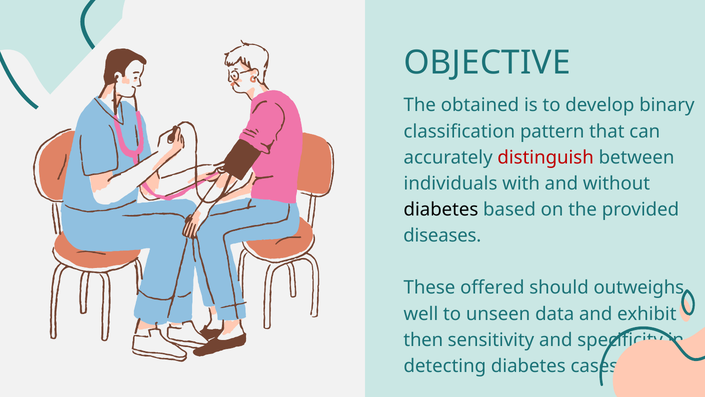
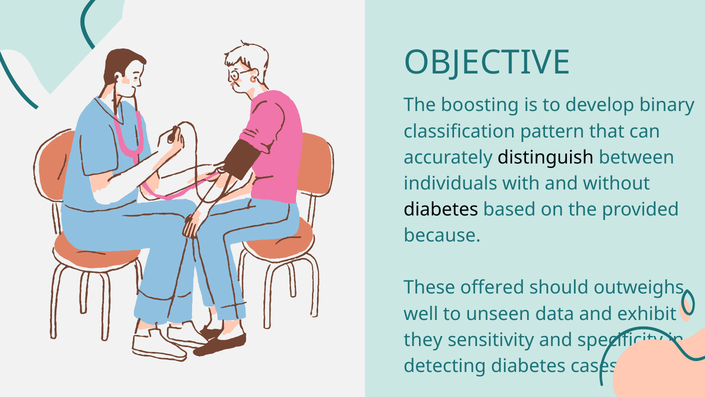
obtained: obtained -> boosting
distinguish colour: red -> black
diseases: diseases -> because
then: then -> they
